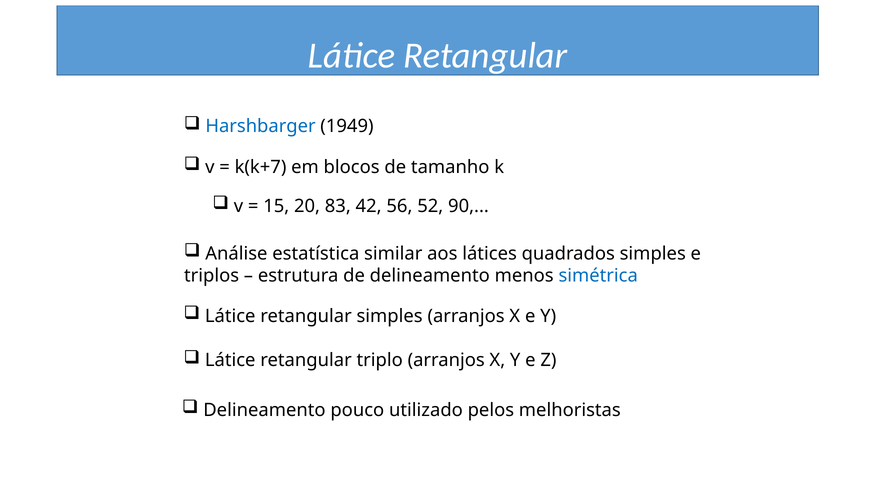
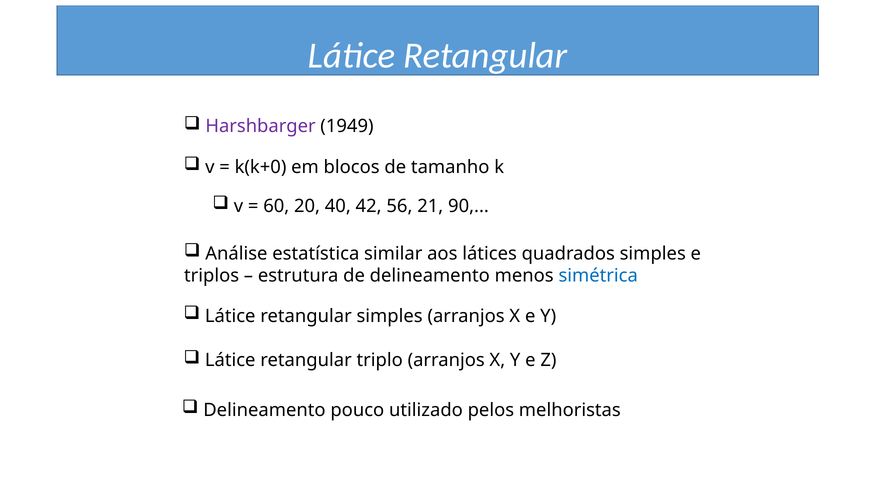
Harshbarger colour: blue -> purple
k(k+7: k(k+7 -> k(k+0
15: 15 -> 60
83: 83 -> 40
52: 52 -> 21
